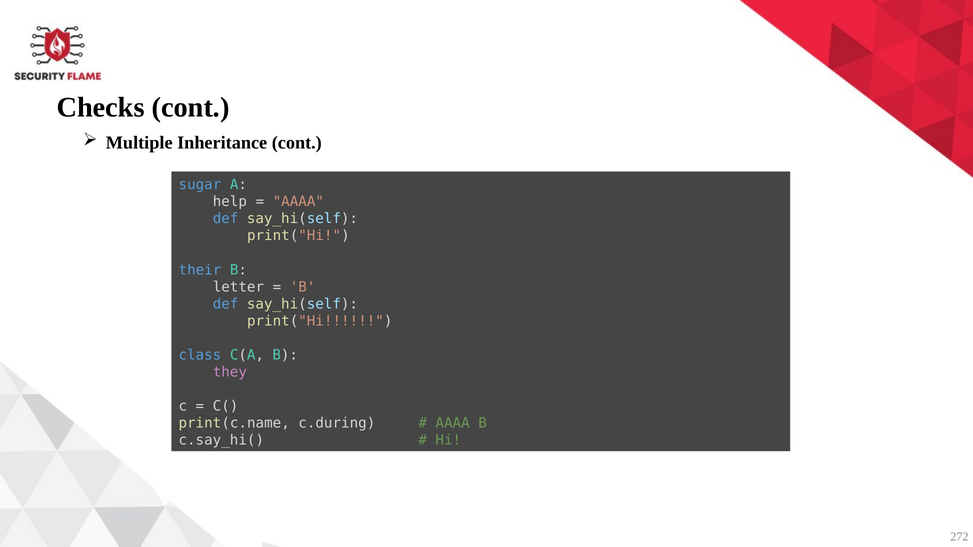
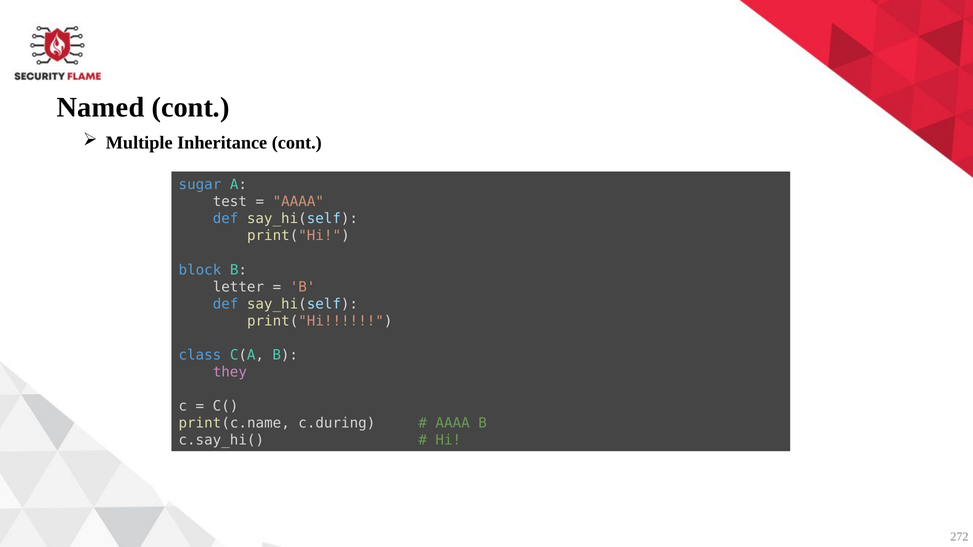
Checks: Checks -> Named
help: help -> test
their: their -> block
